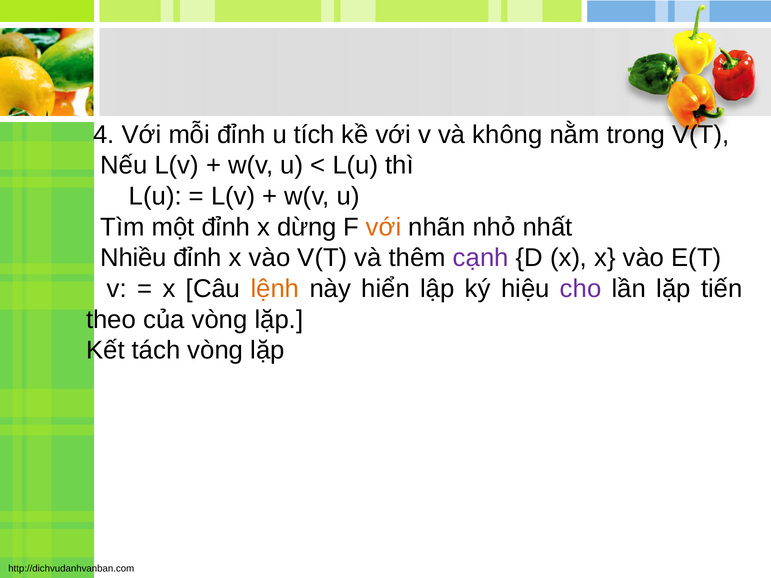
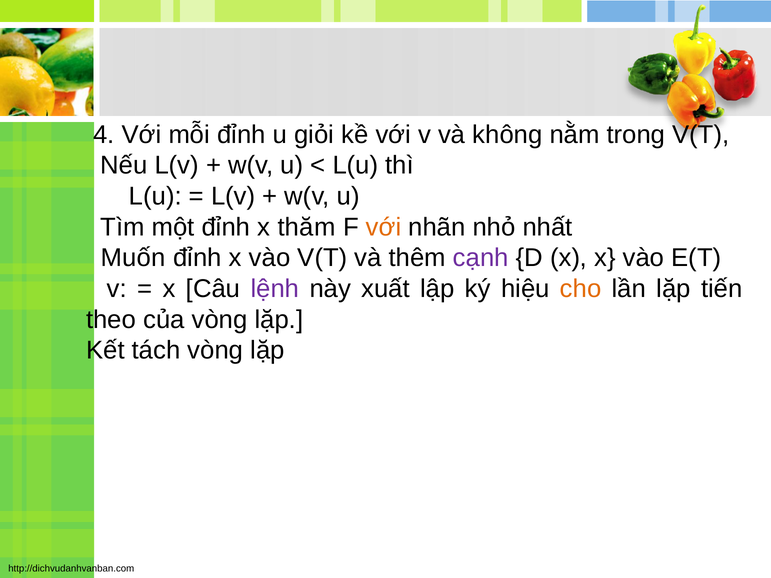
tích: tích -> giỏi
dừng: dừng -> thăm
Nhiều: Nhiều -> Muốn
lệnh colour: orange -> purple
hiển: hiển -> xuất
cho colour: purple -> orange
